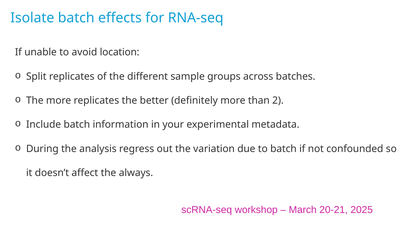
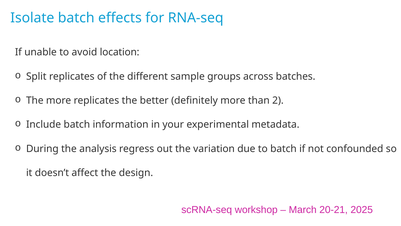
always: always -> design
